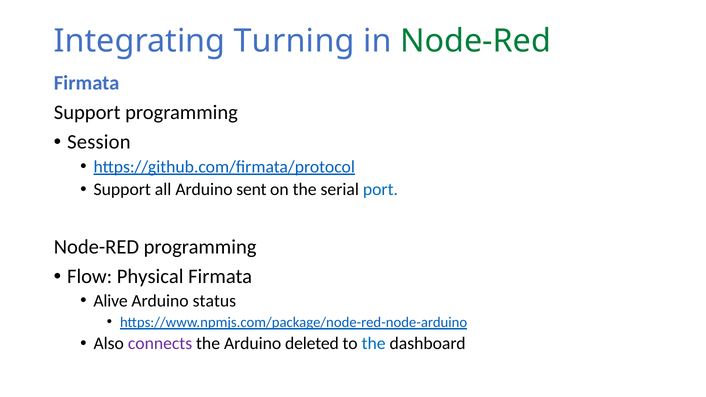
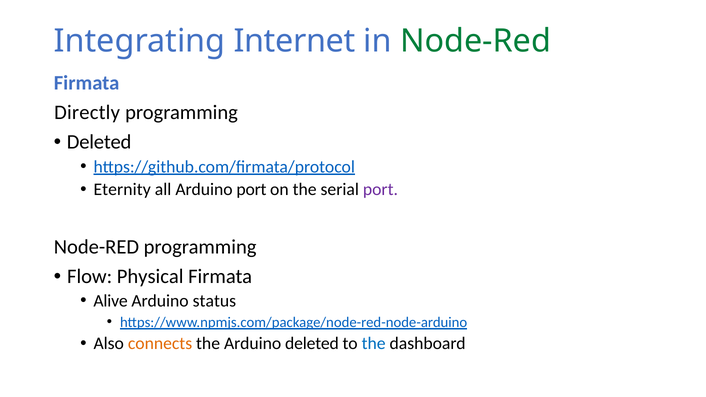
Turning: Turning -> Internet
Support at (87, 113): Support -> Directly
Session at (99, 142): Session -> Deleted
Support at (122, 190): Support -> Eternity
Arduino sent: sent -> port
port at (380, 190) colour: blue -> purple
connects colour: purple -> orange
